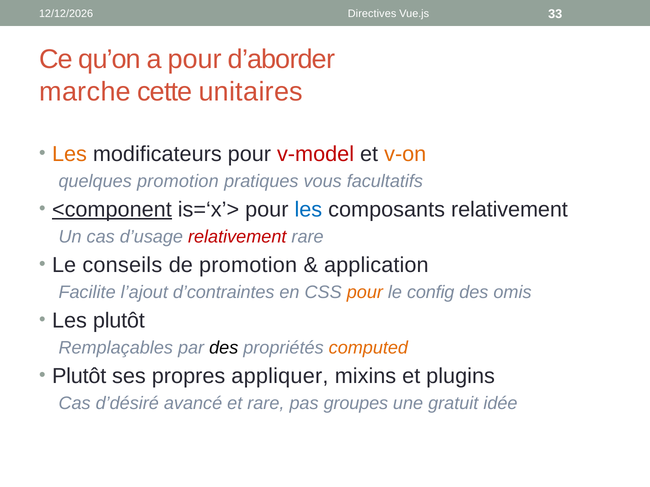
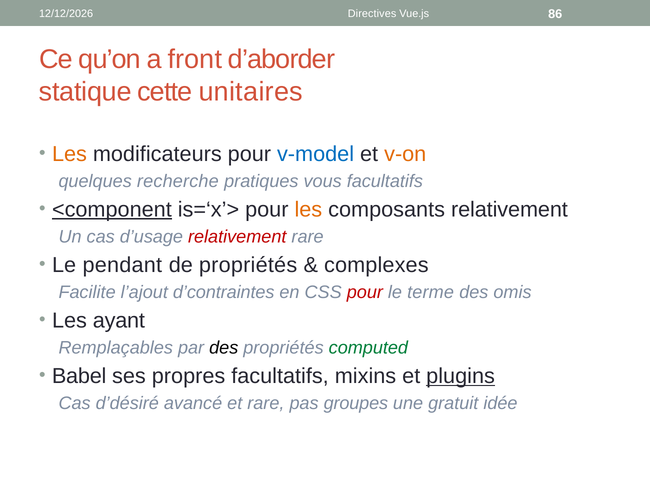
33: 33 -> 86
a pour: pour -> front
marche: marche -> statique
v-model colour: red -> blue
quelques promotion: promotion -> recherche
les at (308, 210) colour: blue -> orange
conseils: conseils -> pendant
de promotion: promotion -> propriétés
application: application -> complexes
pour at (365, 292) colour: orange -> red
config: config -> terme
Les plutôt: plutôt -> ayant
computed colour: orange -> green
Plutôt at (79, 376): Plutôt -> Babel
propres appliquer: appliquer -> facultatifs
plugins underline: none -> present
